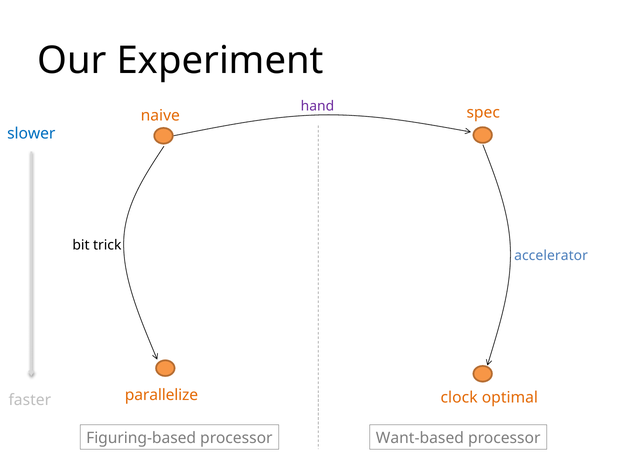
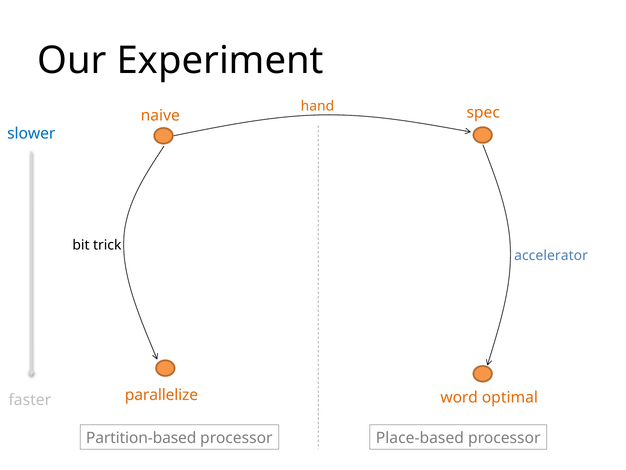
hand colour: purple -> orange
clock: clock -> word
Figuring-based: Figuring-based -> Partition-based
Want-based: Want-based -> Place-based
